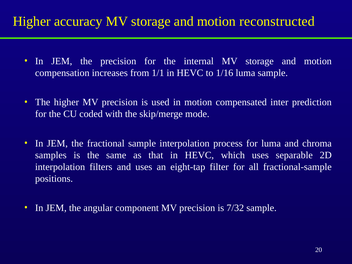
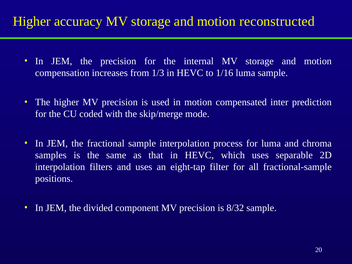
1/1: 1/1 -> 1/3
angular: angular -> divided
7/32: 7/32 -> 8/32
